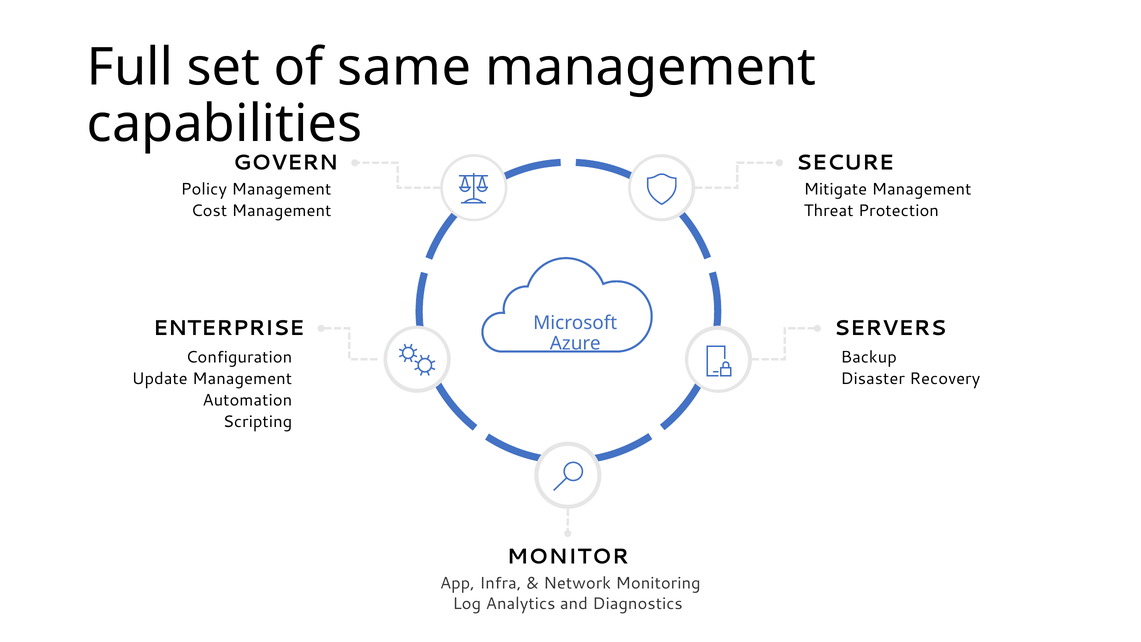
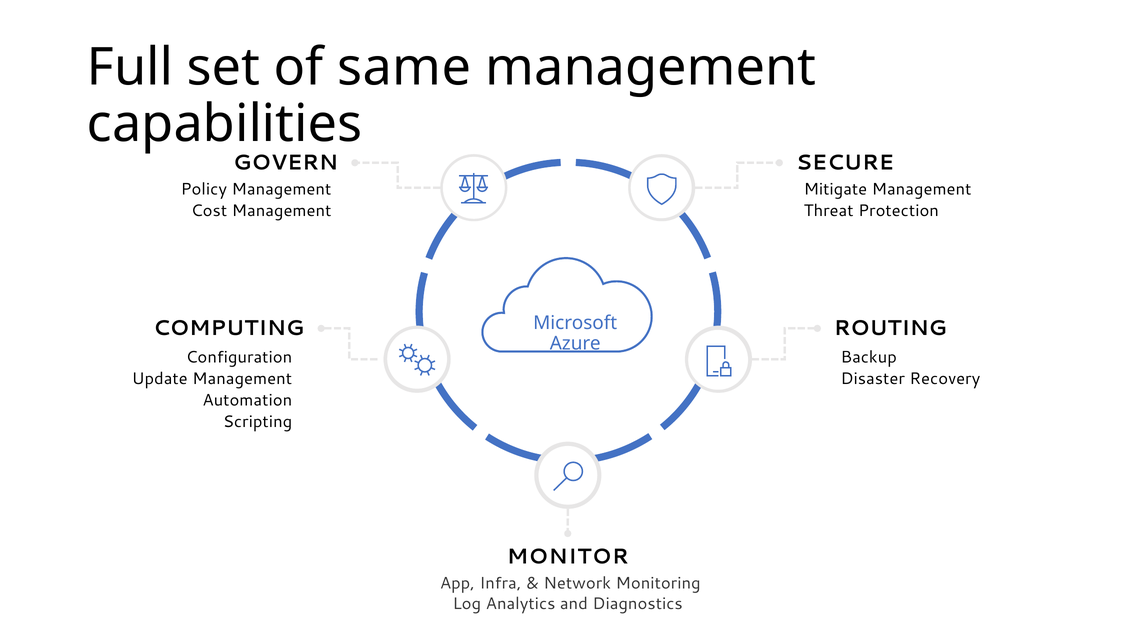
ENTERPRISE: ENTERPRISE -> COMPUTING
SERVERS: SERVERS -> ROUTING
